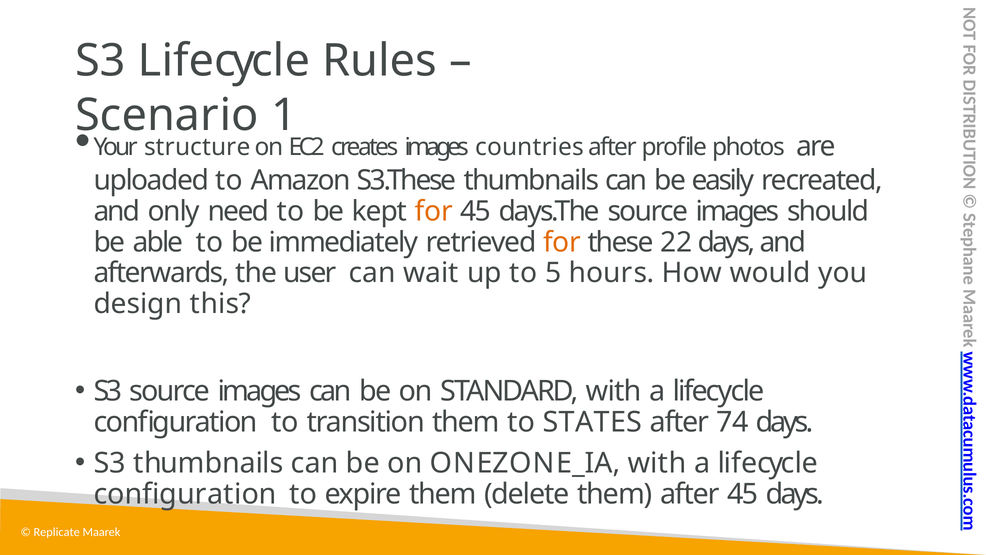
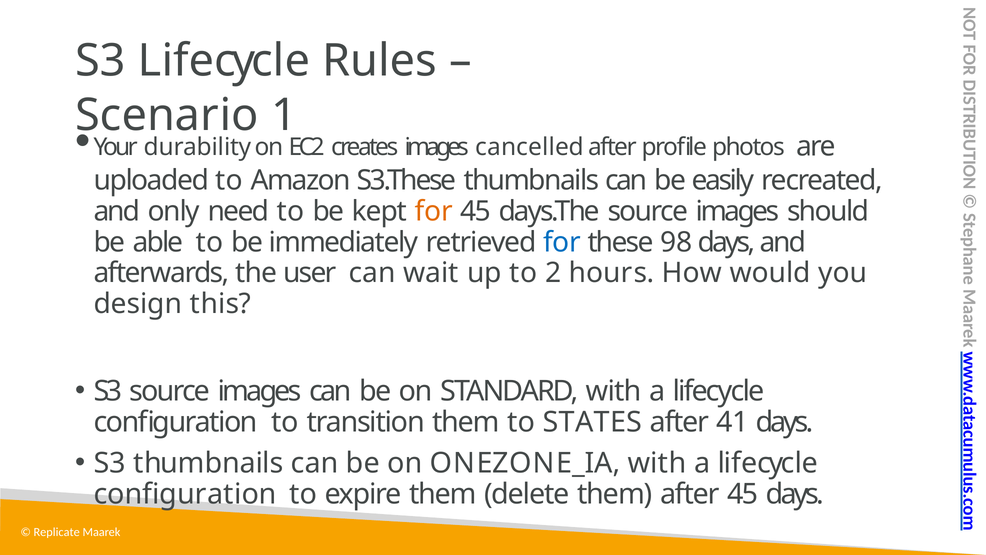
structure: structure -> durability
countries: countries -> cancelled
for at (562, 242) colour: orange -> blue
22: 22 -> 98
5: 5 -> 2
74: 74 -> 41
